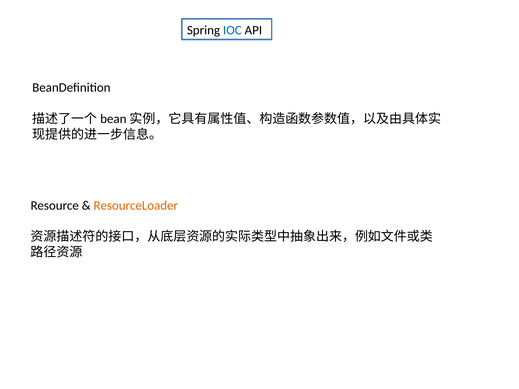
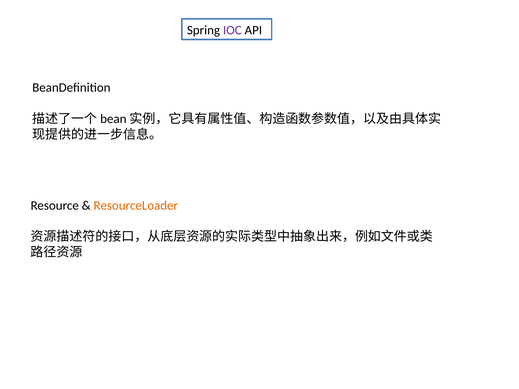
IOC colour: blue -> purple
